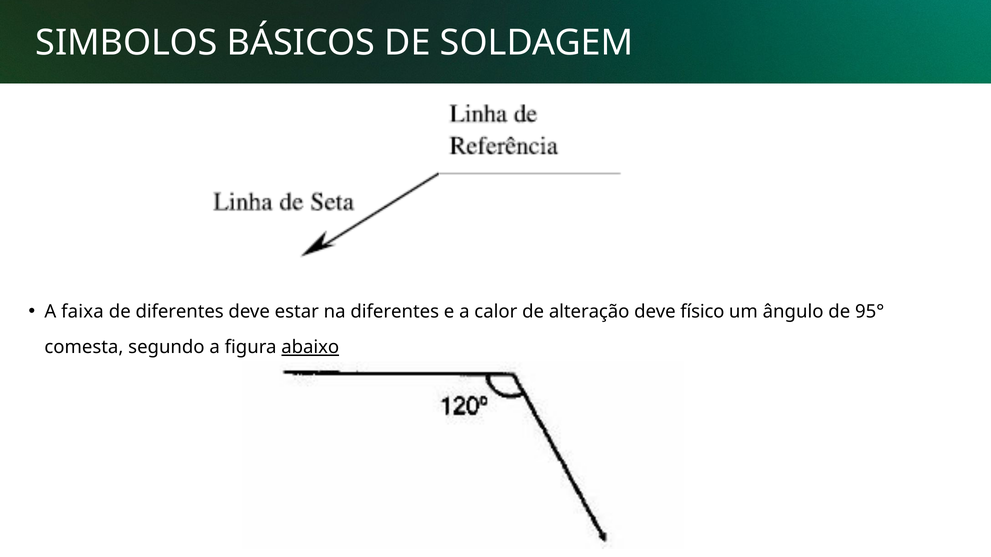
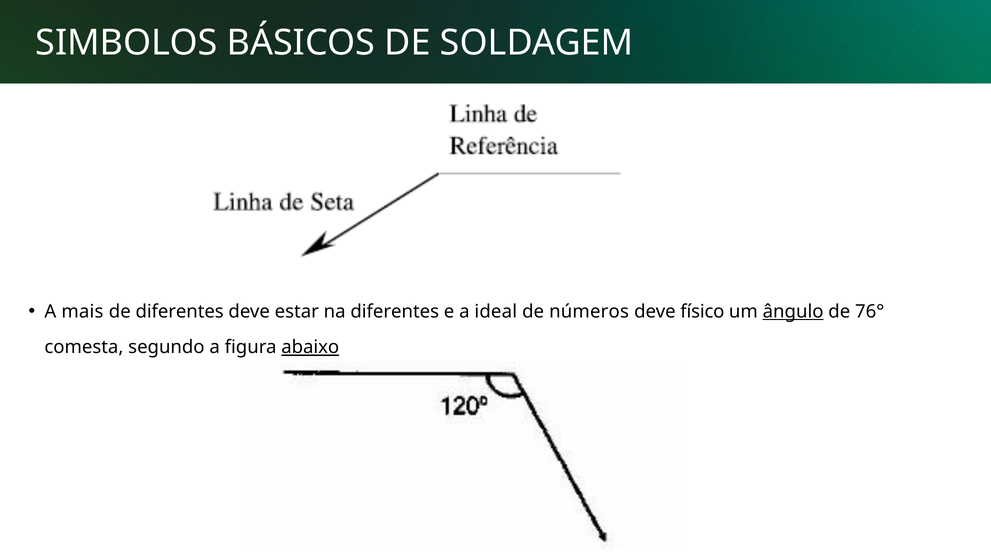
faixa: faixa -> mais
calor: calor -> ideal
alteração: alteração -> números
ângulo underline: none -> present
95°: 95° -> 76°
